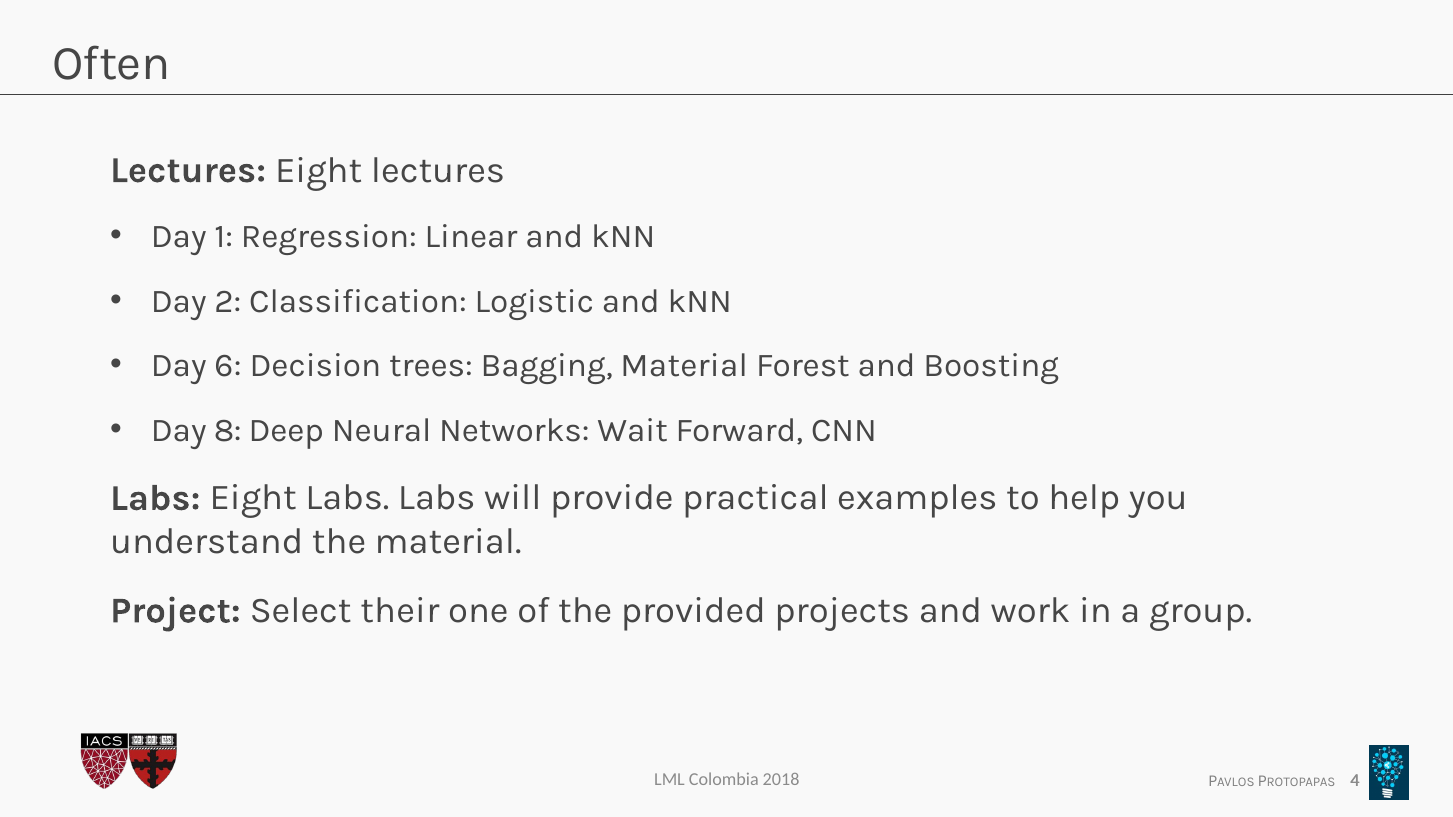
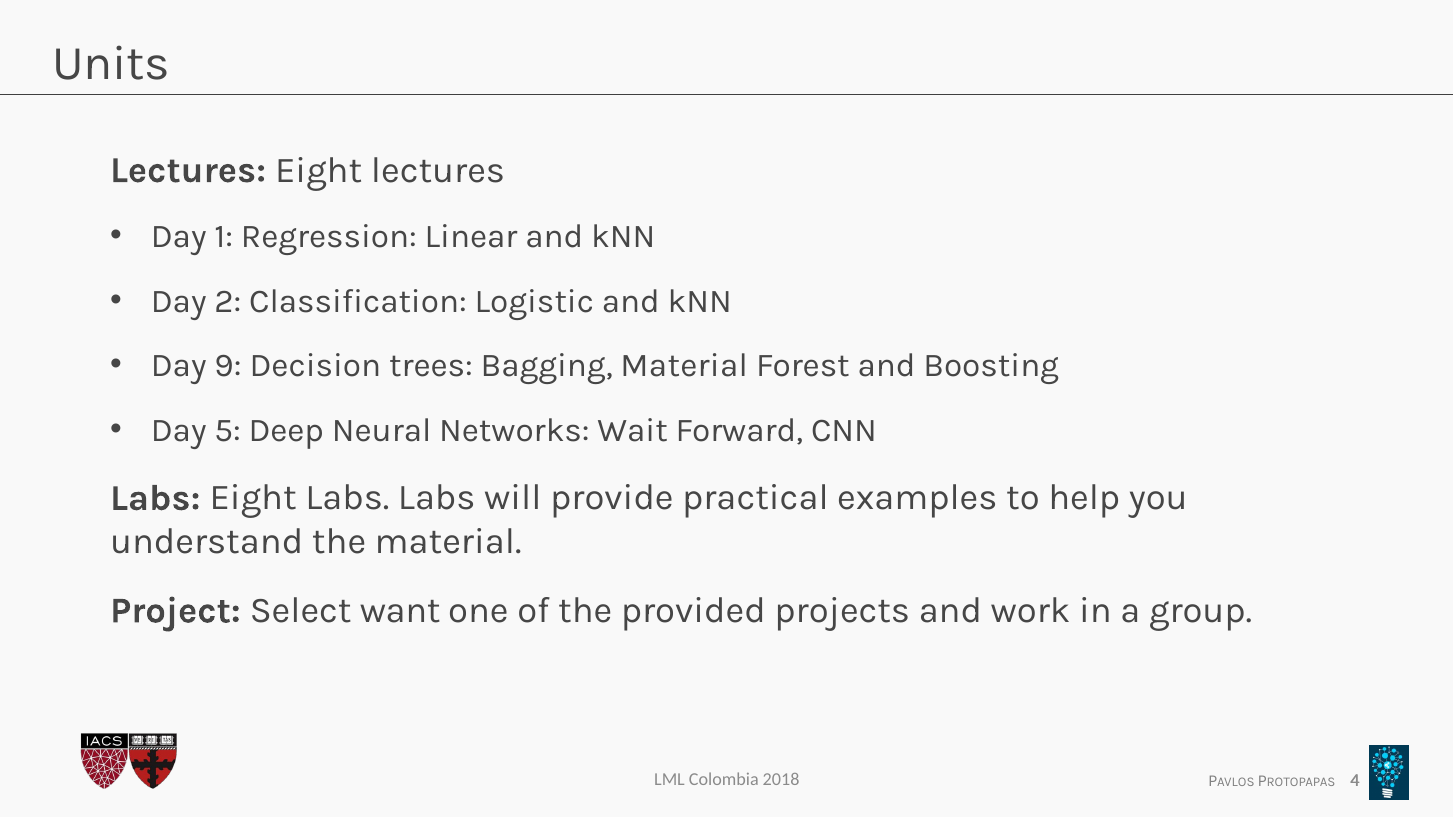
Often: Often -> Units
6: 6 -> 9
8: 8 -> 5
their: their -> want
